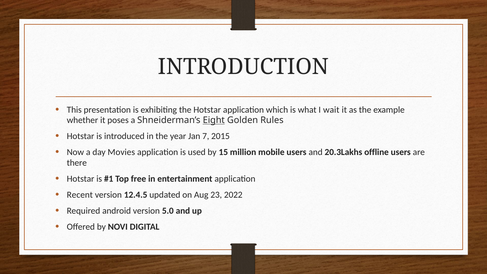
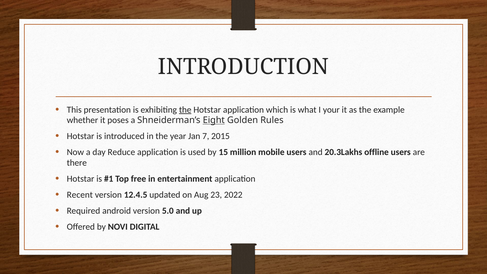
the at (185, 110) underline: none -> present
wait: wait -> your
Movies: Movies -> Reduce
